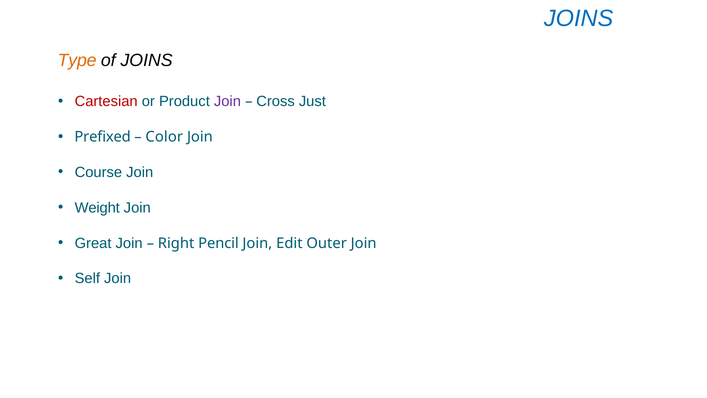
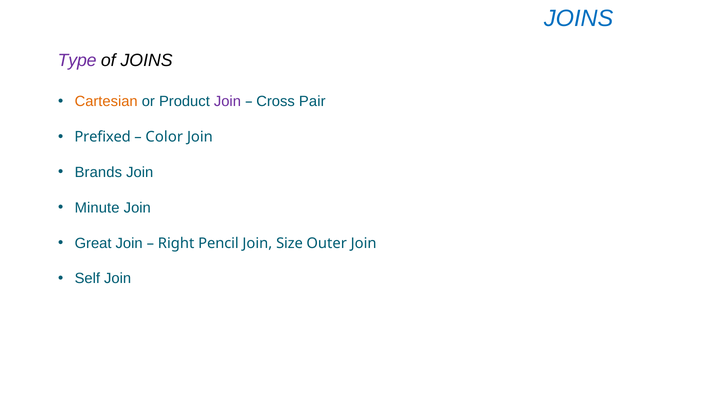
Type colour: orange -> purple
Cartesian colour: red -> orange
Just: Just -> Pair
Course: Course -> Brands
Weight: Weight -> Minute
Edit: Edit -> Size
